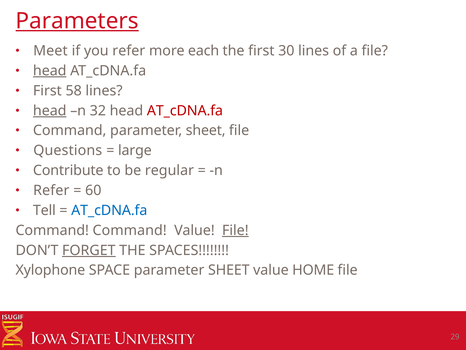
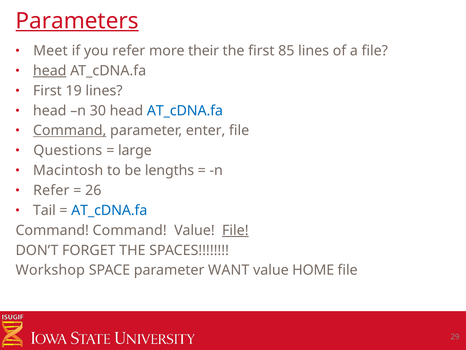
each: each -> their
30: 30 -> 85
58: 58 -> 19
head at (50, 110) underline: present -> none
32: 32 -> 30
AT_cDNA.fa at (185, 110) colour: red -> blue
Command at (70, 130) underline: none -> present
sheet at (206, 130): sheet -> enter
Contribute: Contribute -> Macintosh
regular: regular -> lengths
60: 60 -> 26
Tell: Tell -> Tail
FORGET underline: present -> none
Xylophone: Xylophone -> Workshop
SPACE parameter SHEET: SHEET -> WANT
